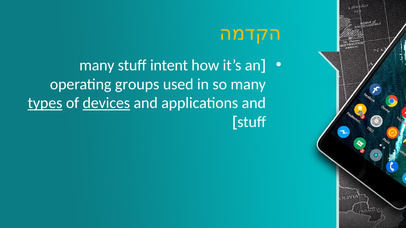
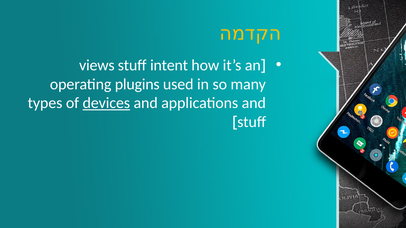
many at (97, 65): many -> views
groups: groups -> plugins
types underline: present -> none
